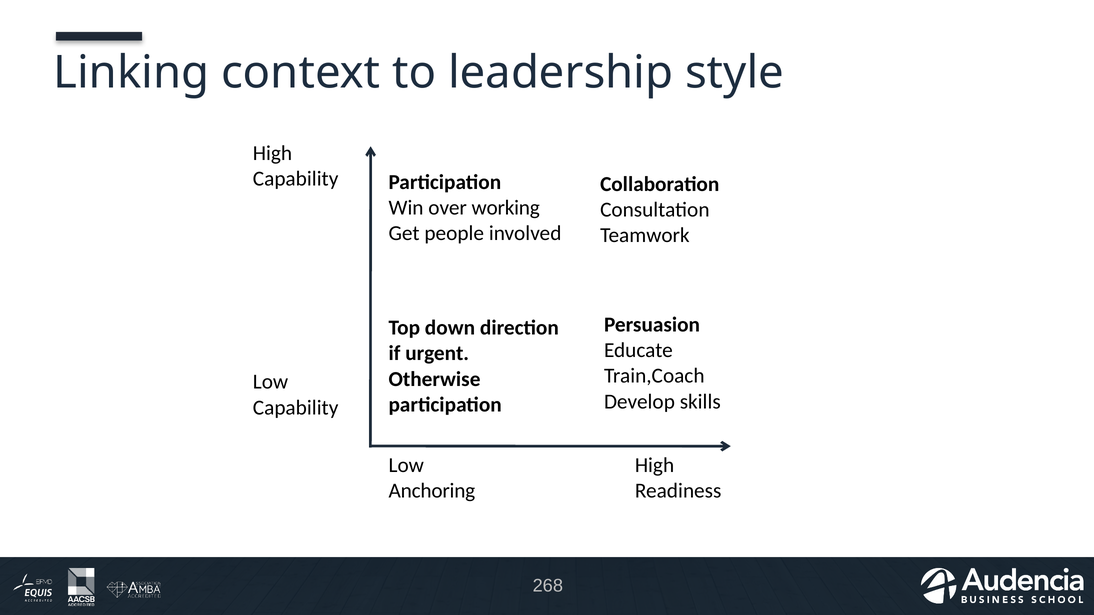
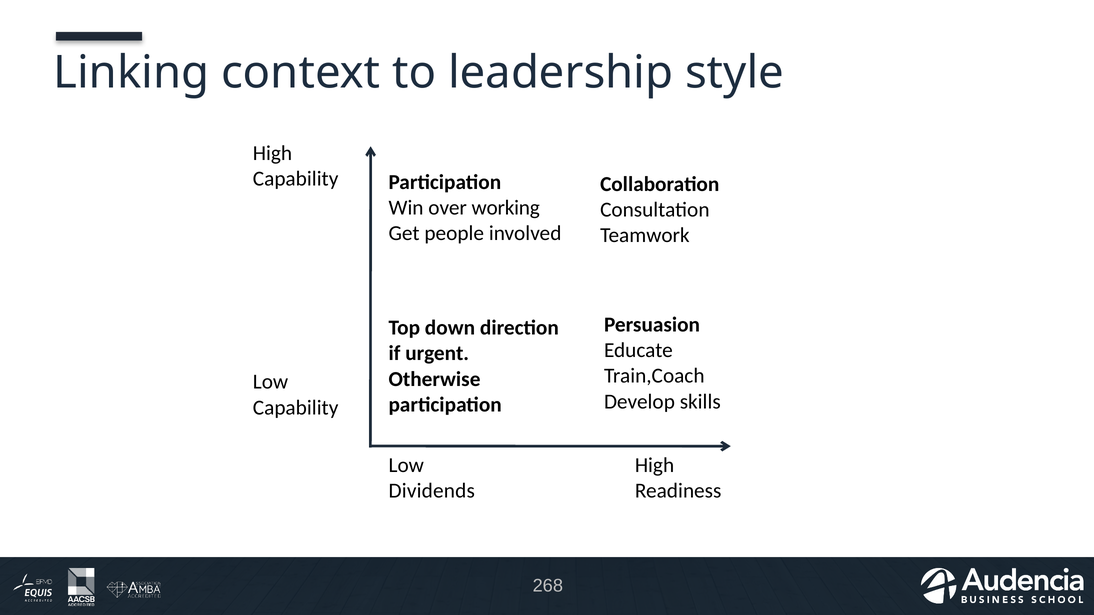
Anchoring: Anchoring -> Dividends
